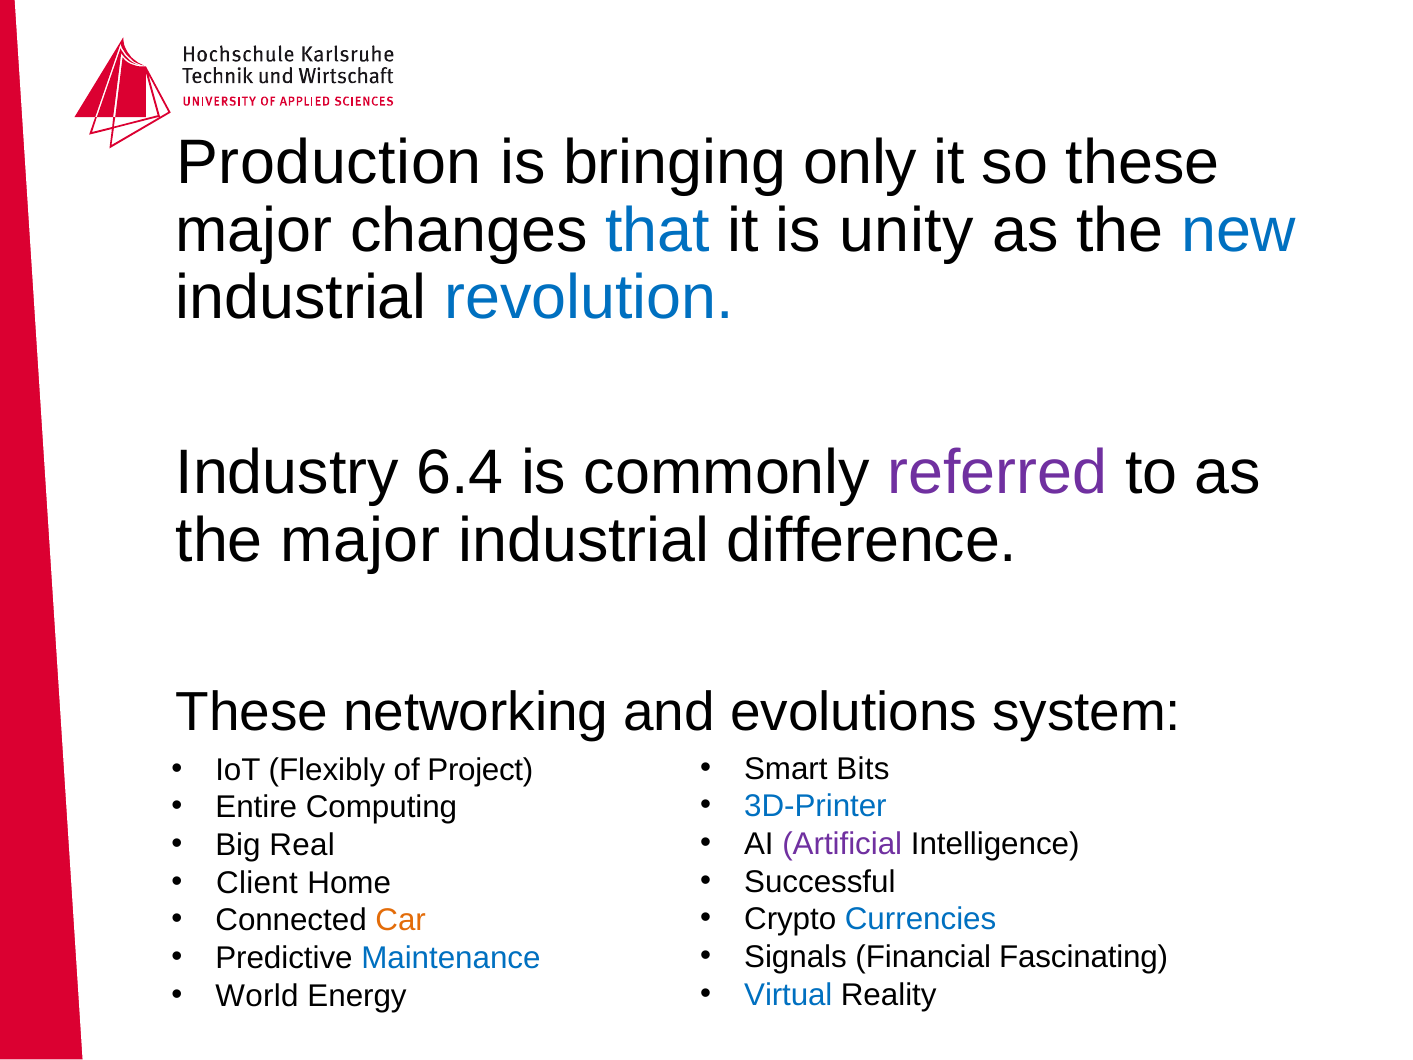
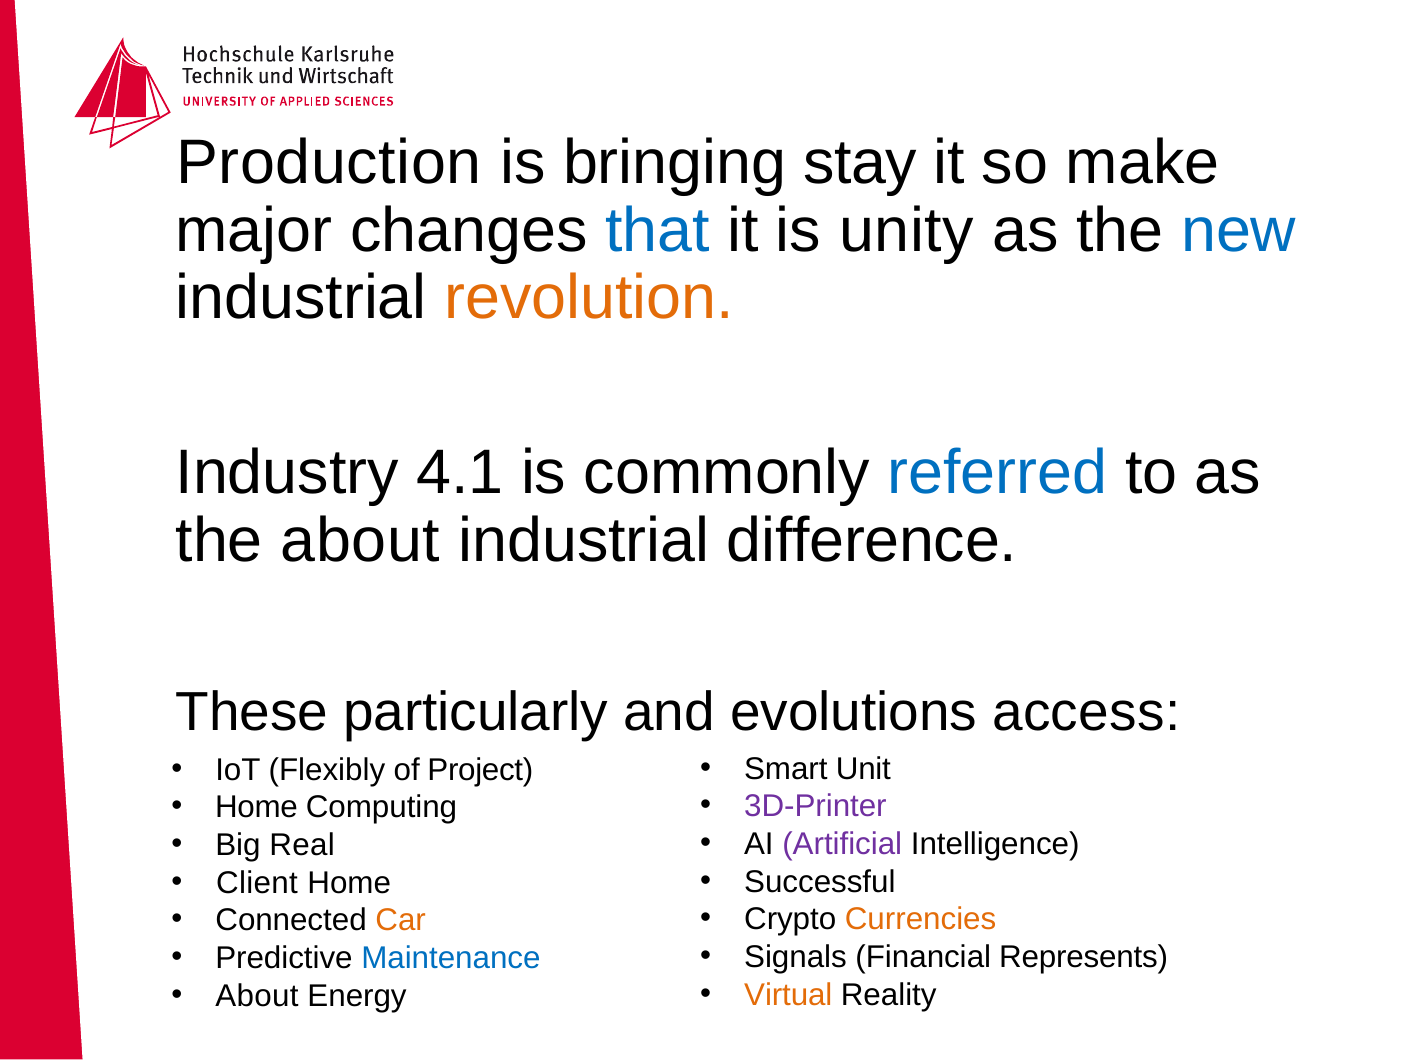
only: only -> stay
so these: these -> make
revolution colour: blue -> orange
6.4: 6.4 -> 4.1
referred colour: purple -> blue
the major: major -> about
networking: networking -> particularly
system: system -> access
Bits: Bits -> Unit
3D-Printer colour: blue -> purple
Entire at (256, 807): Entire -> Home
Currencies colour: blue -> orange
Fascinating: Fascinating -> Represents
Virtual colour: blue -> orange
World at (257, 995): World -> About
